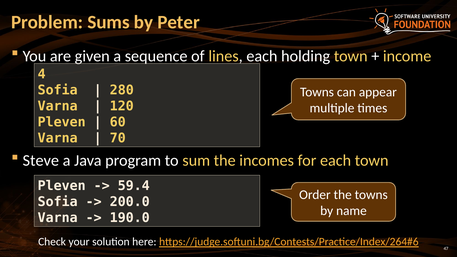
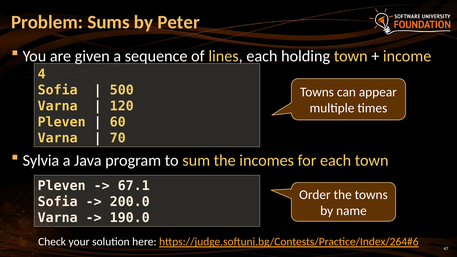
280: 280 -> 500
Steve: Steve -> Sylvia
59.4: 59.4 -> 67.1
